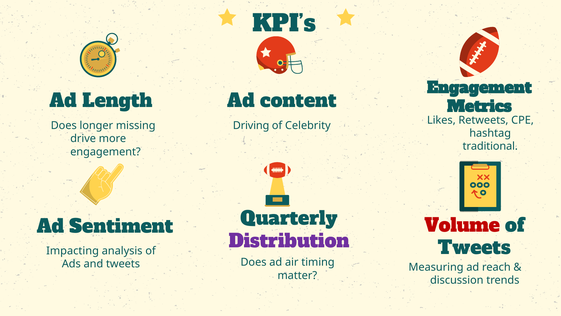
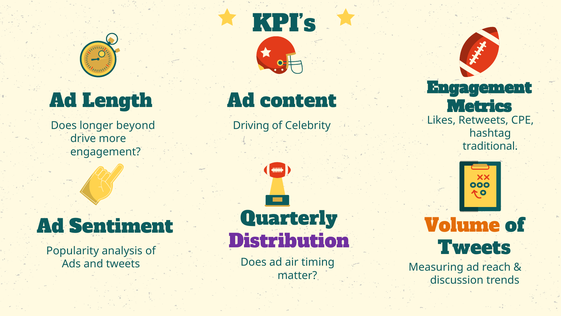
missing: missing -> beyond
Volume colour: red -> orange
Impacting: Impacting -> Popularity
